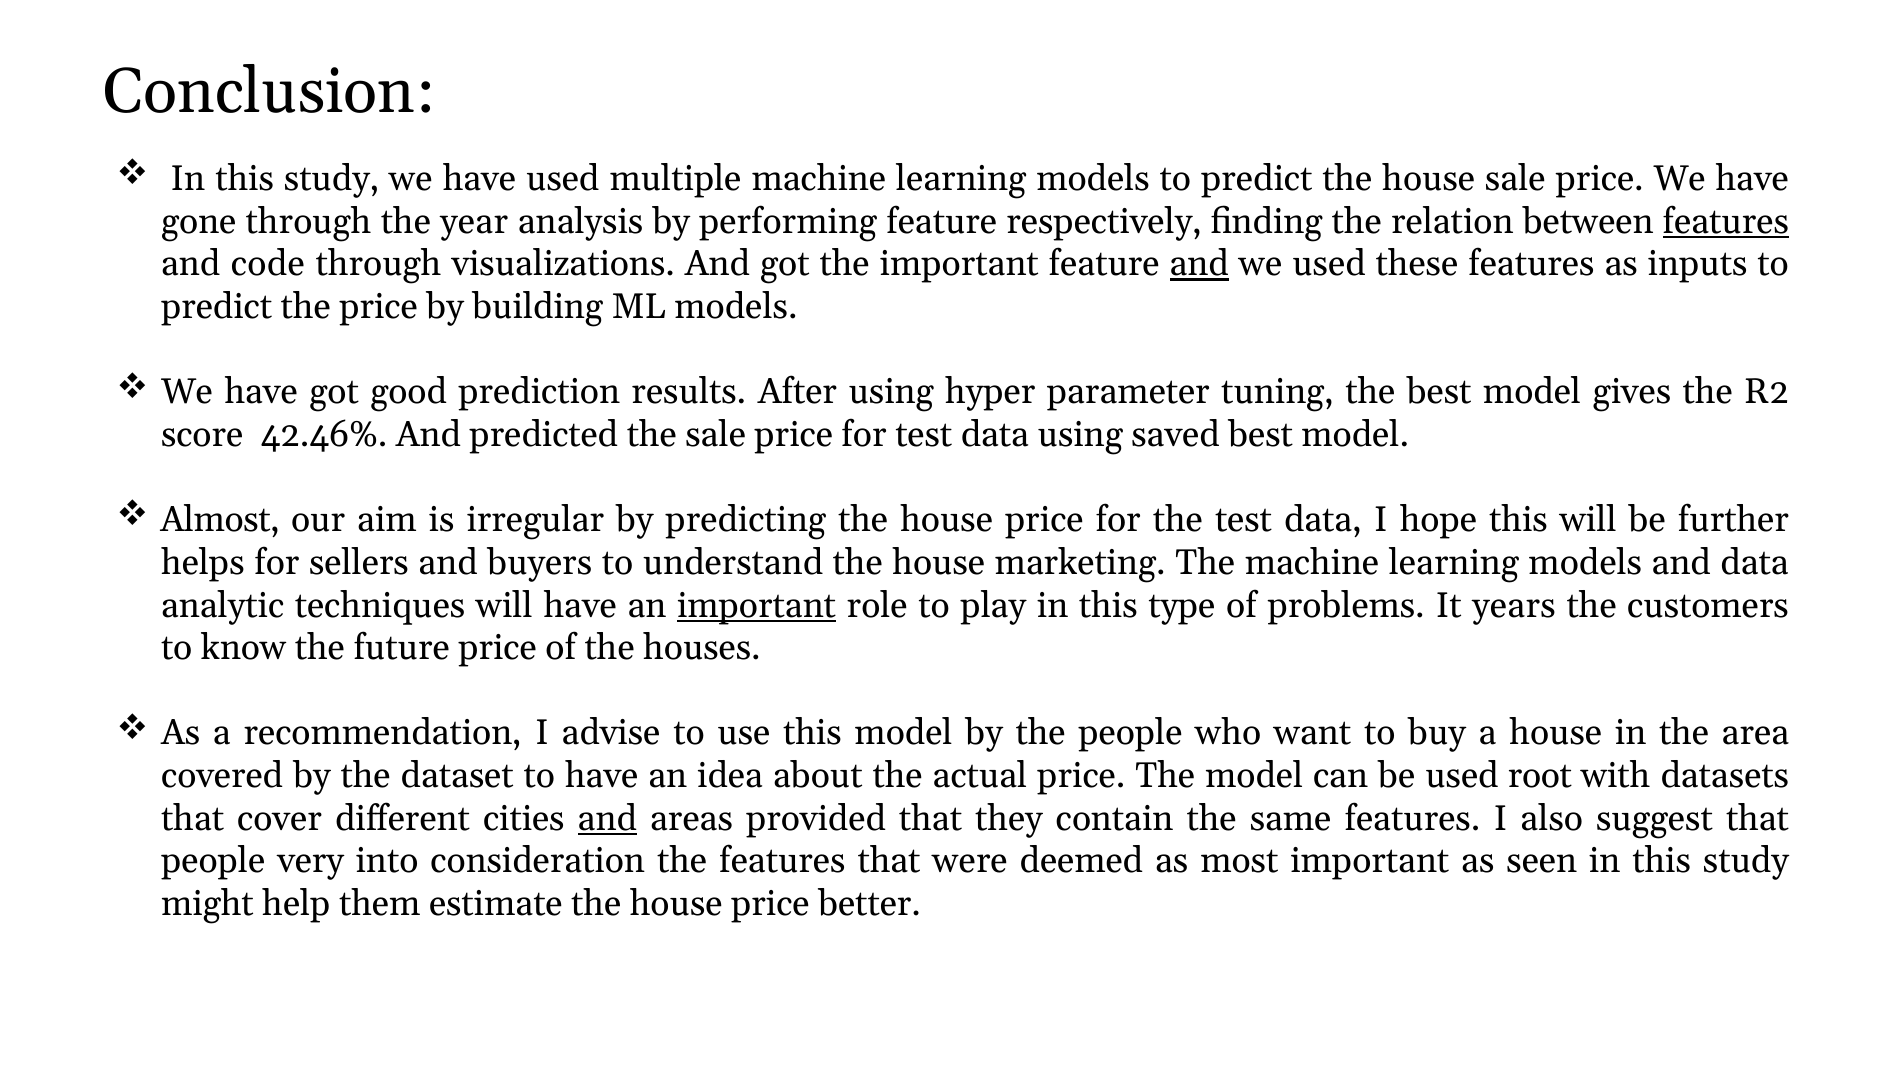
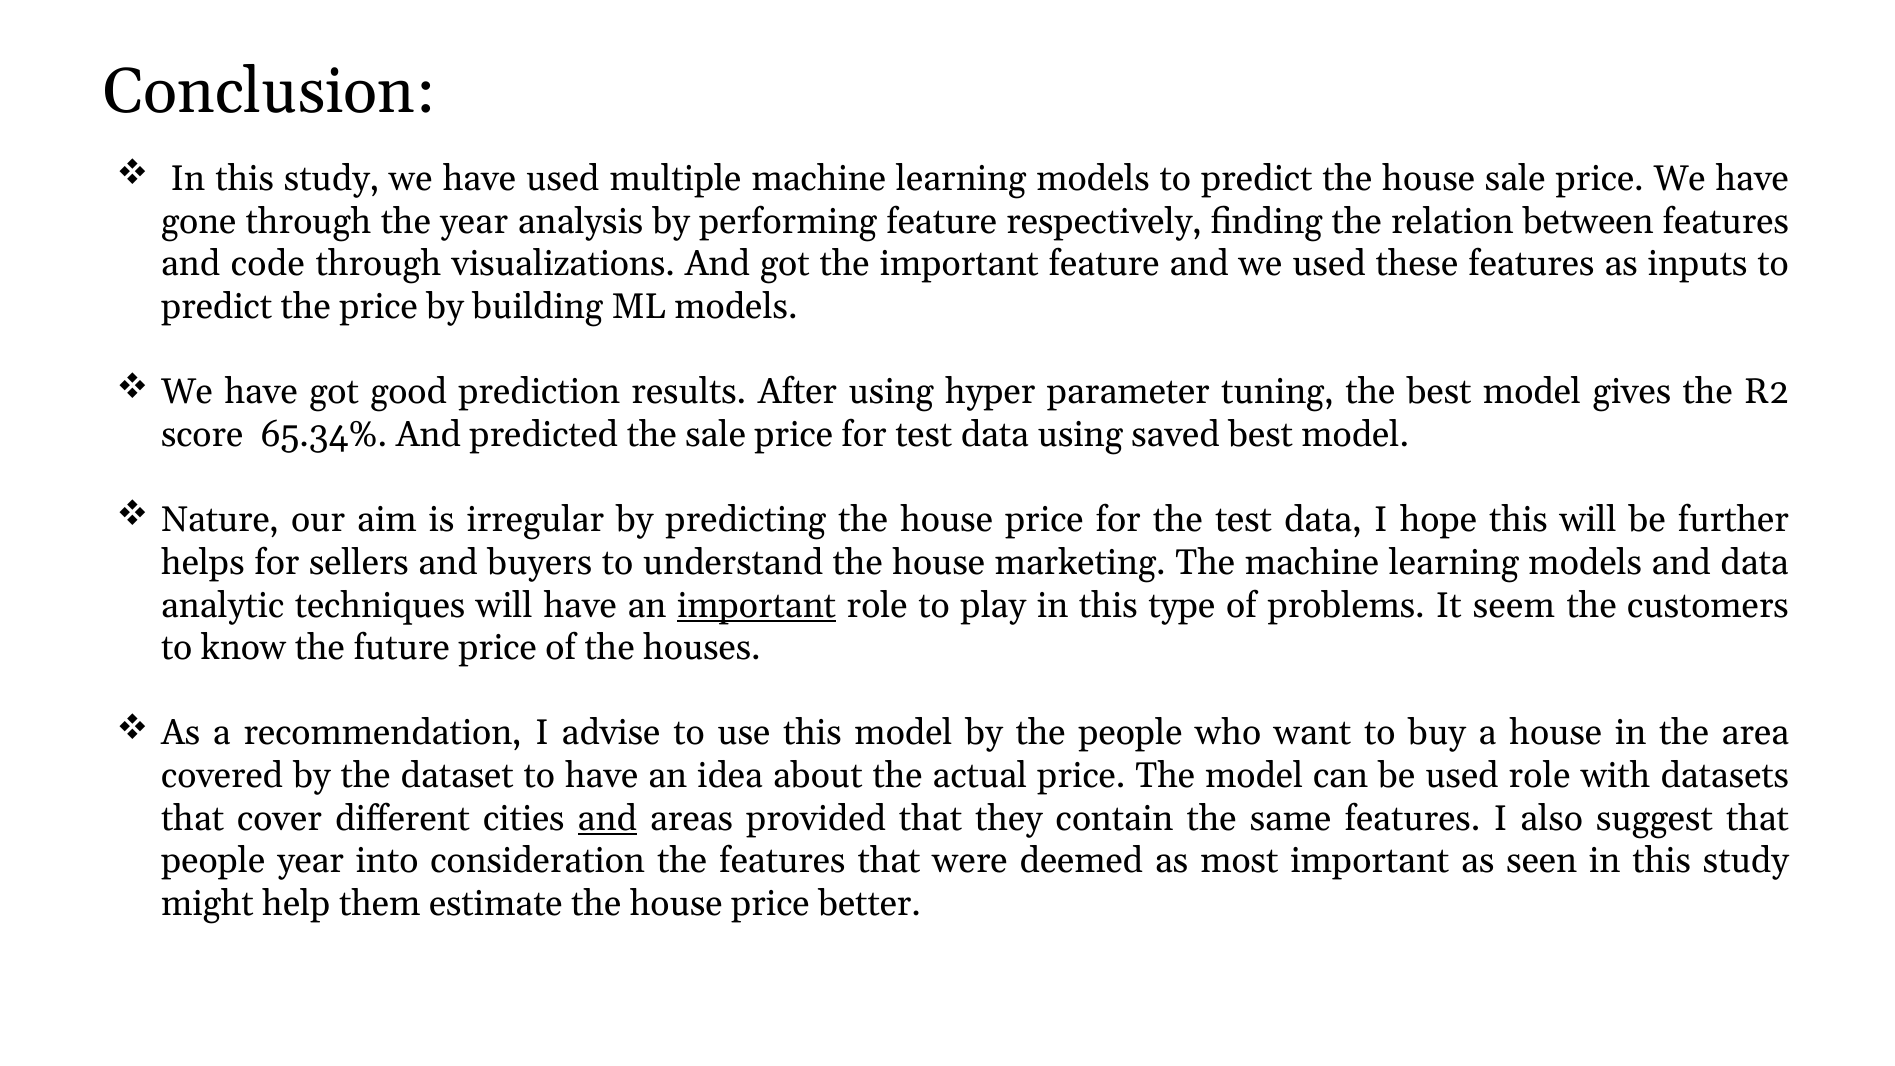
features at (1726, 222) underline: present -> none
and at (1199, 264) underline: present -> none
42.46%: 42.46% -> 65.34%
Almost: Almost -> Nature
years: years -> seem
used root: root -> role
people very: very -> year
